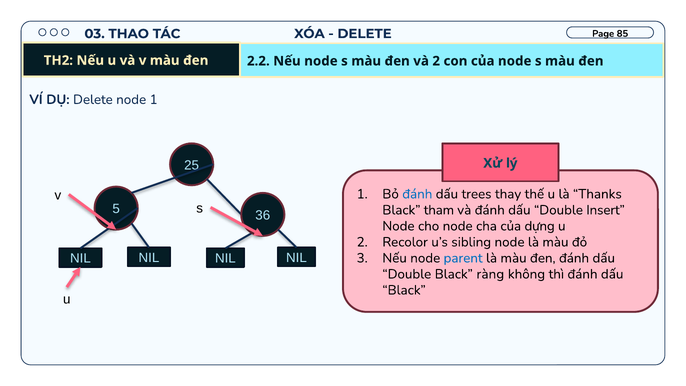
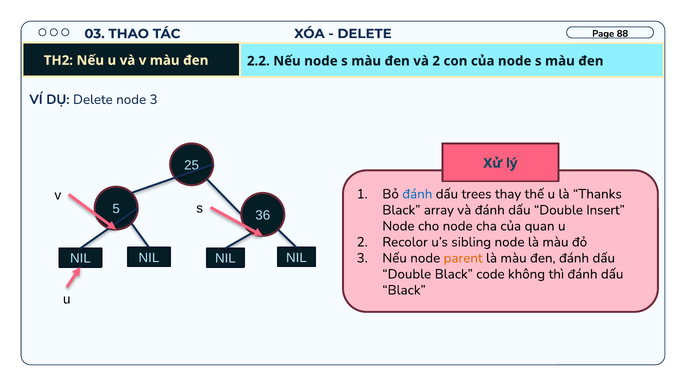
85: 85 -> 88
node 1: 1 -> 3
tham: tham -> array
dựng: dựng -> quan
parent colour: blue -> orange
ràng: ràng -> code
